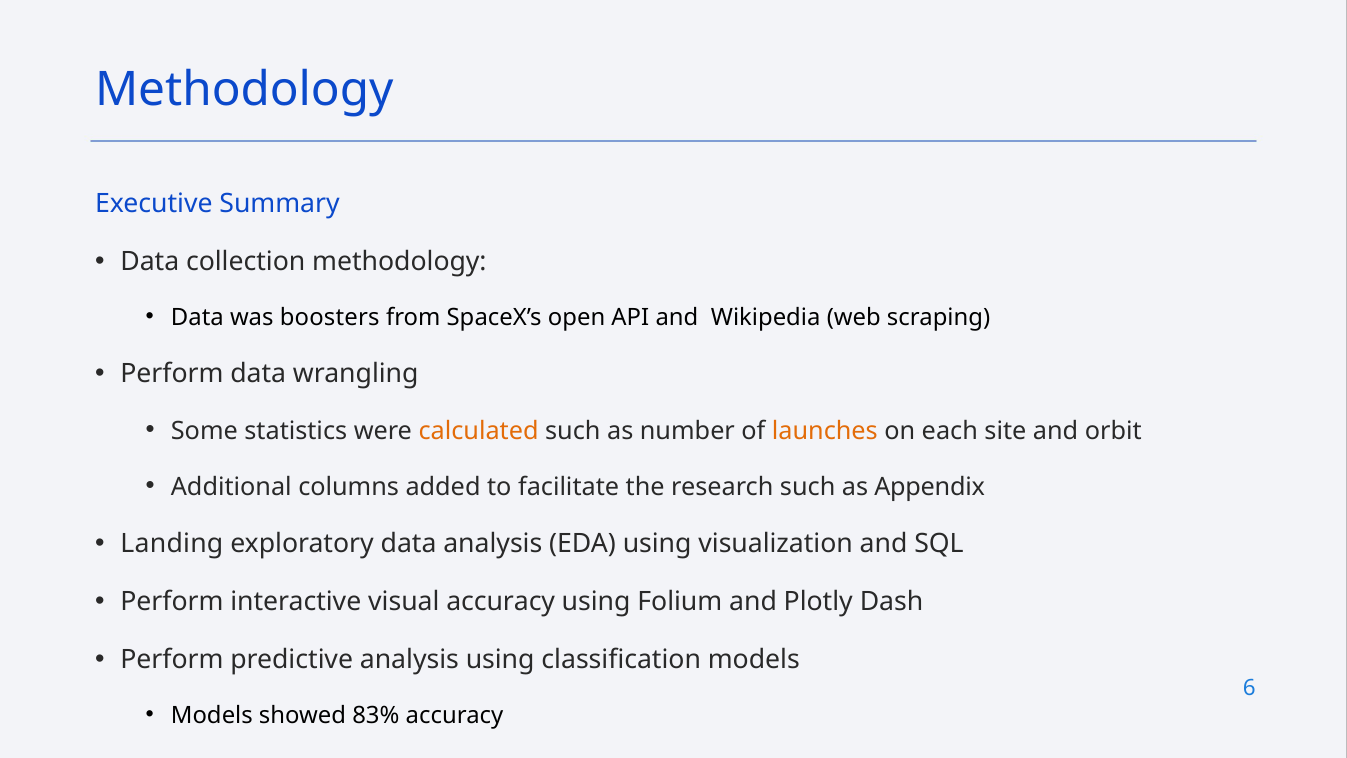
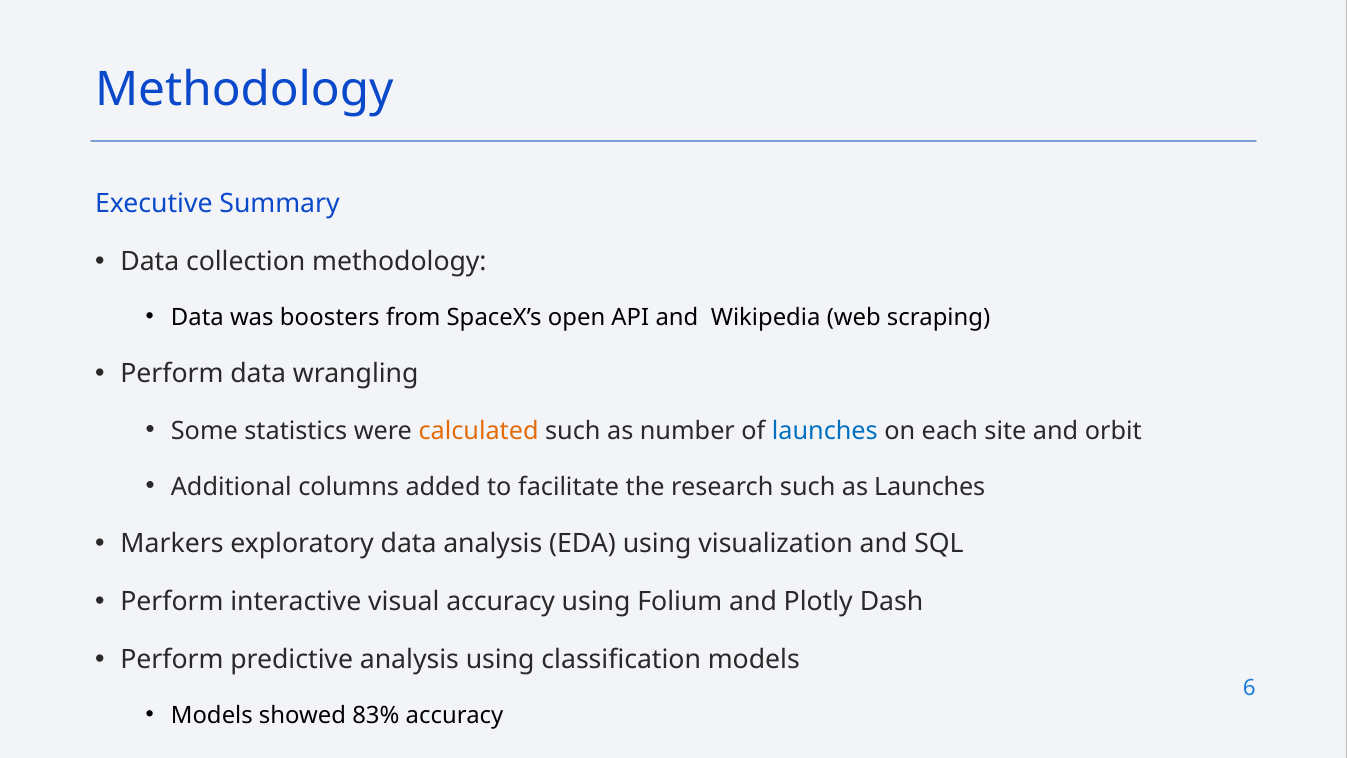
launches at (825, 431) colour: orange -> blue
as Appendix: Appendix -> Launches
Landing: Landing -> Markers
